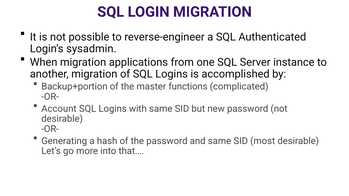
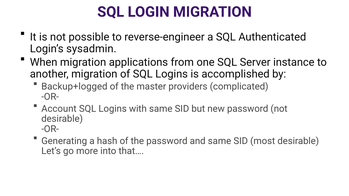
Backup+portion: Backup+portion -> Backup+logged
functions: functions -> providers
